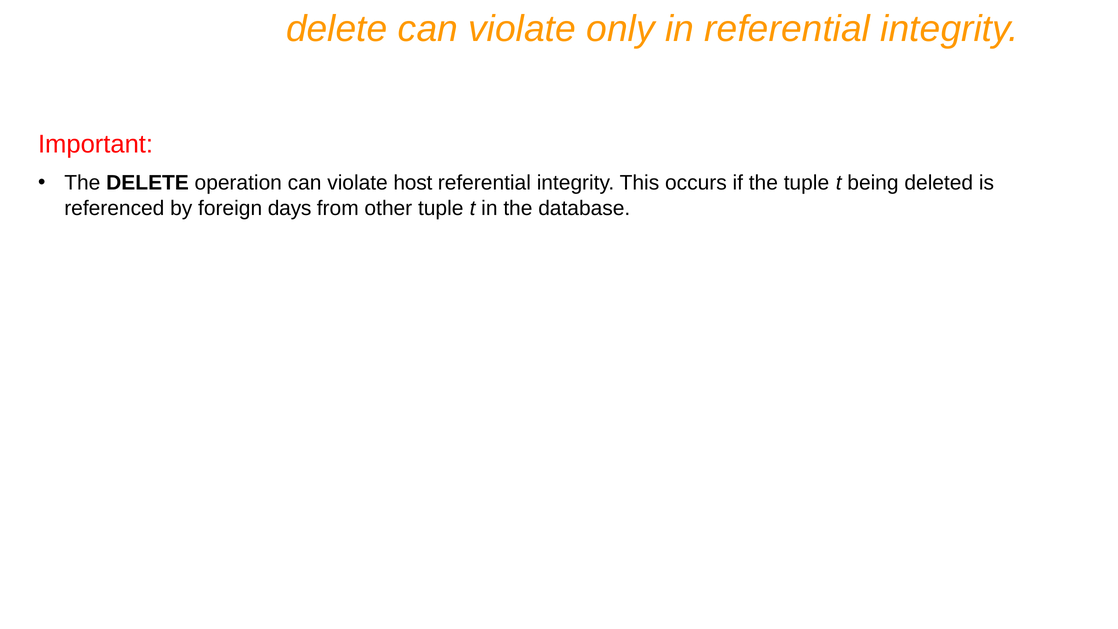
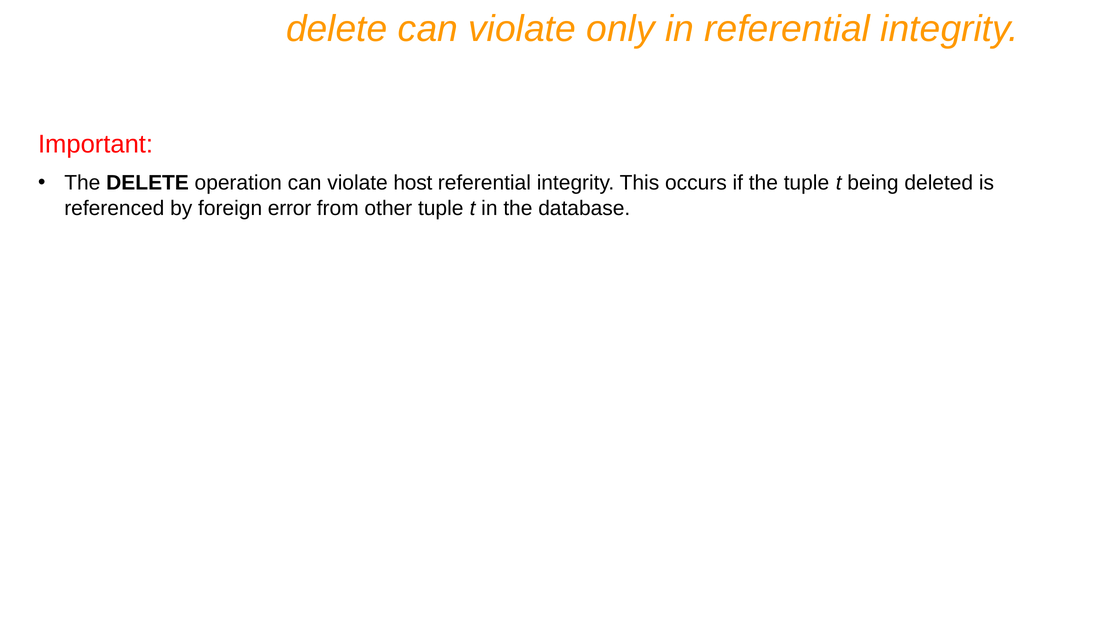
days: days -> error
